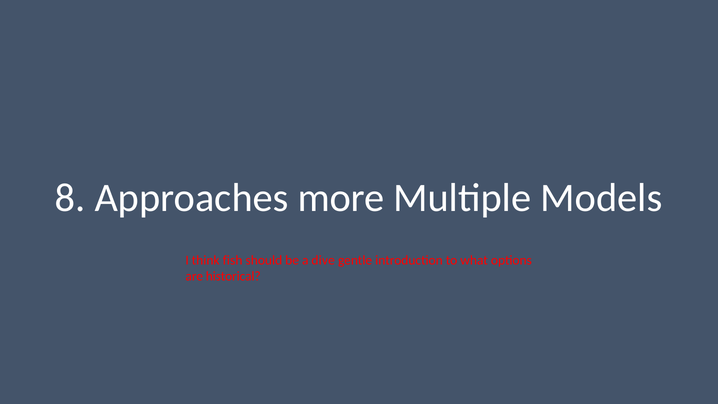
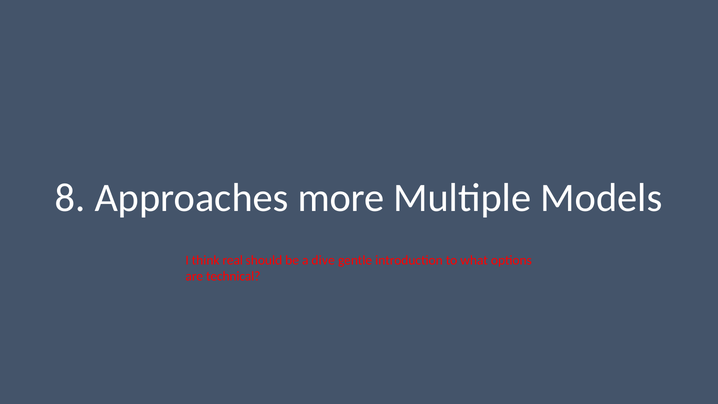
fish: fish -> real
historical: historical -> technical
